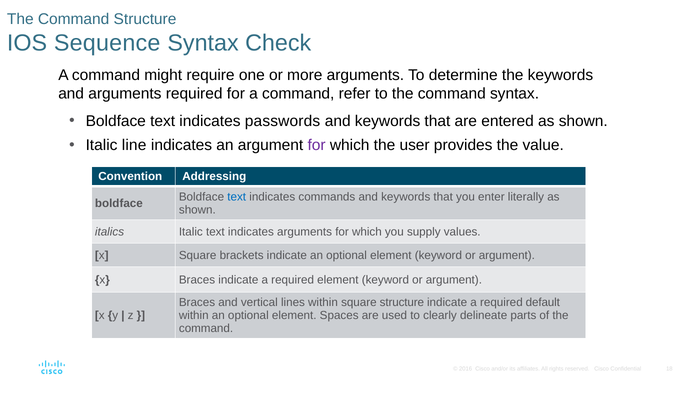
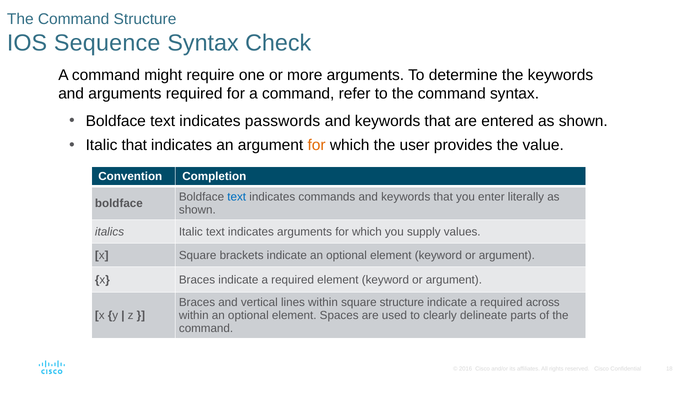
Italic line: line -> that
for at (317, 145) colour: purple -> orange
Addressing: Addressing -> Completion
default: default -> across
